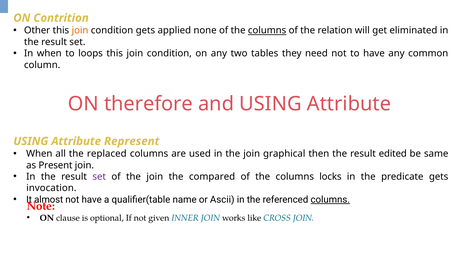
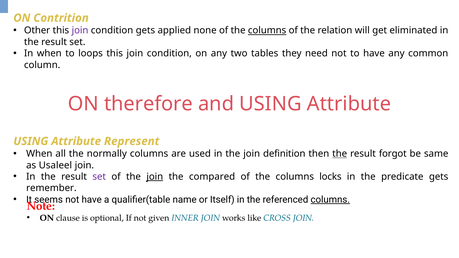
join at (80, 30) colour: orange -> purple
replaced: replaced -> normally
graphical: graphical -> definition
the at (340, 154) underline: none -> present
edited: edited -> forgot
Present: Present -> Usaleel
join at (155, 177) underline: none -> present
invocation: invocation -> remember
almost: almost -> seems
Ascii: Ascii -> Itself
